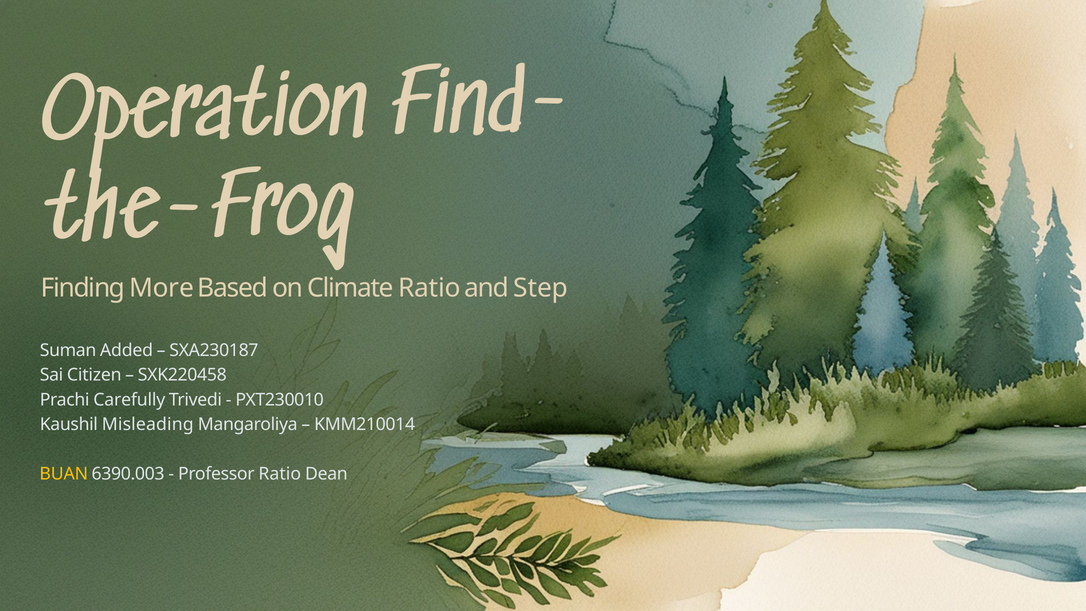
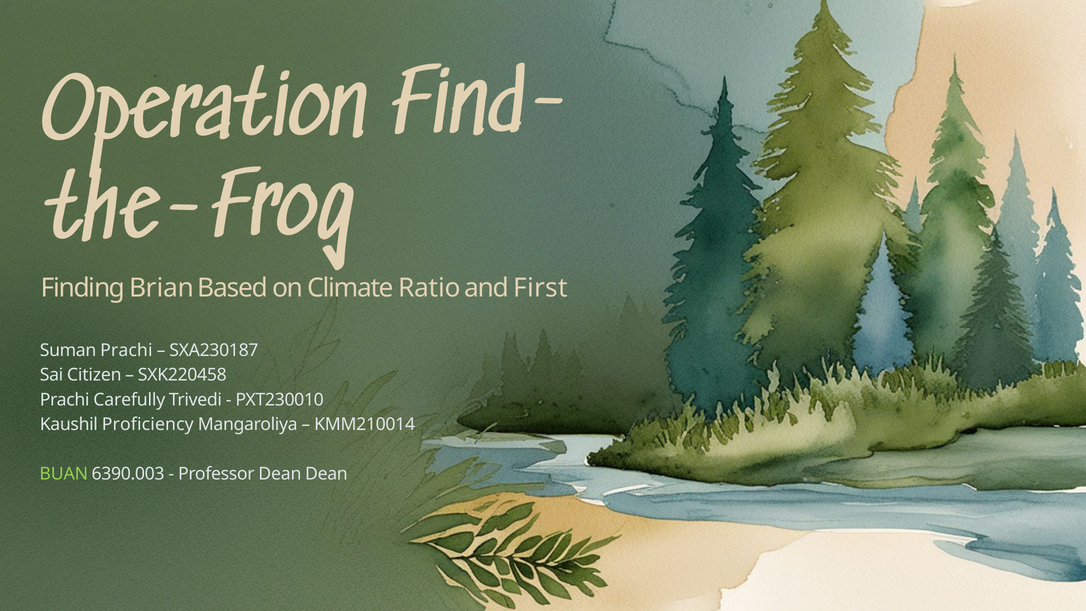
More: More -> Brian
Step: Step -> First
Suman Added: Added -> Prachi
Misleading: Misleading -> Proficiency
BUAN colour: yellow -> light green
Professor Ratio: Ratio -> Dean
